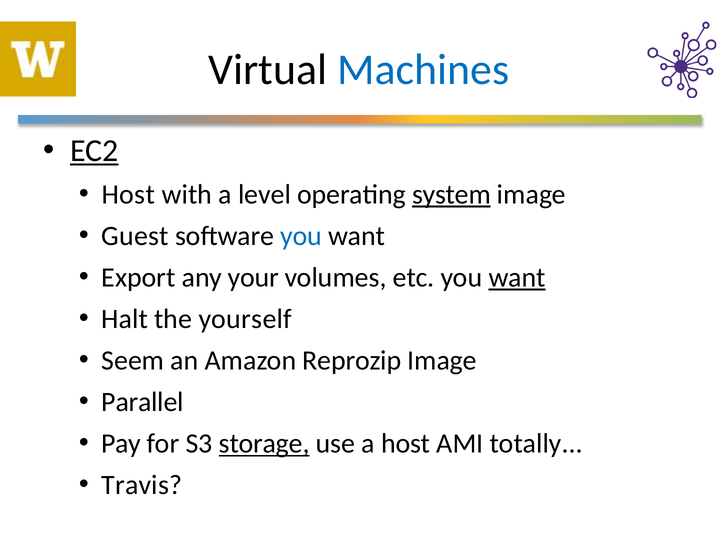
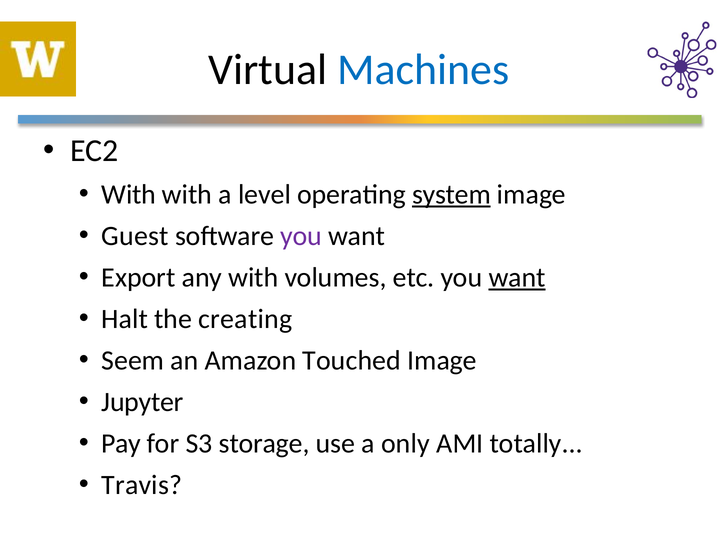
EC2 underline: present -> none
Host at (128, 194): Host -> With
you at (301, 236) colour: blue -> purple
any your: your -> with
yourself: yourself -> creating
Reprozip: Reprozip -> Touched
Parallel: Parallel -> Jupyter
storage underline: present -> none
a host: host -> only
